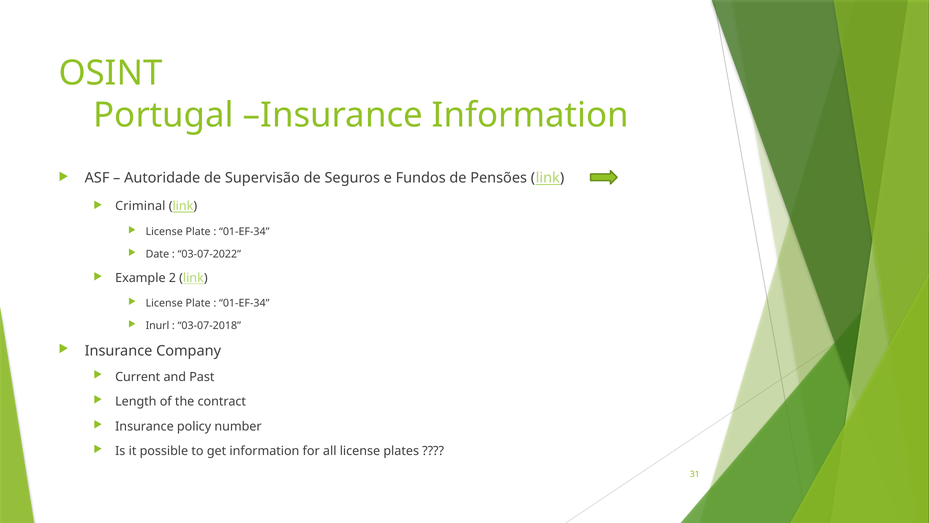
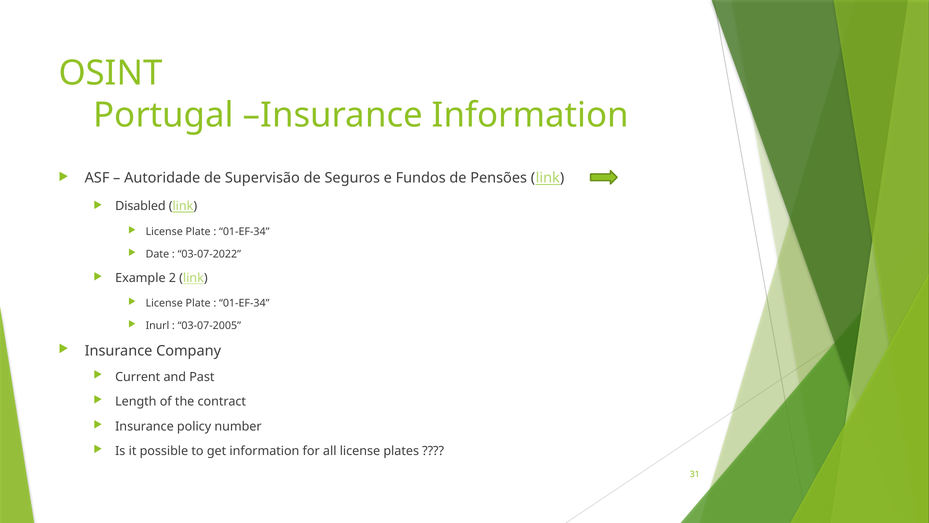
Criminal: Criminal -> Disabled
03-07-2018: 03-07-2018 -> 03-07-2005
